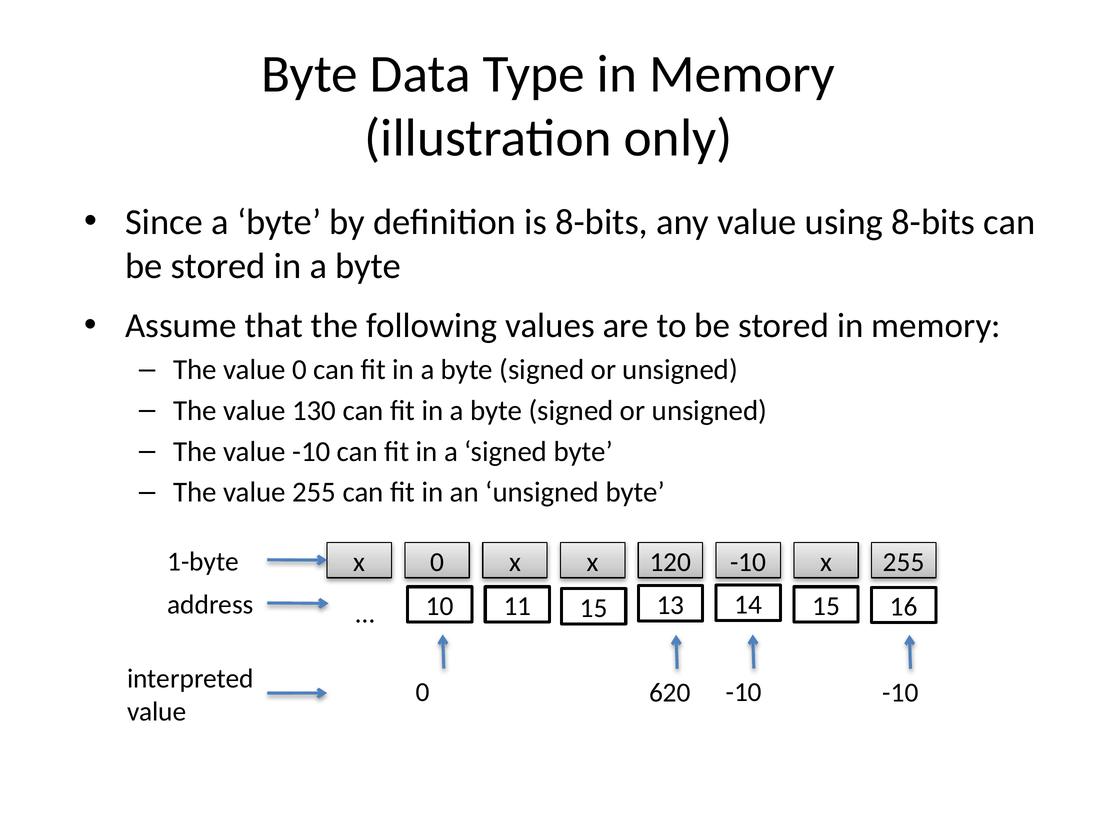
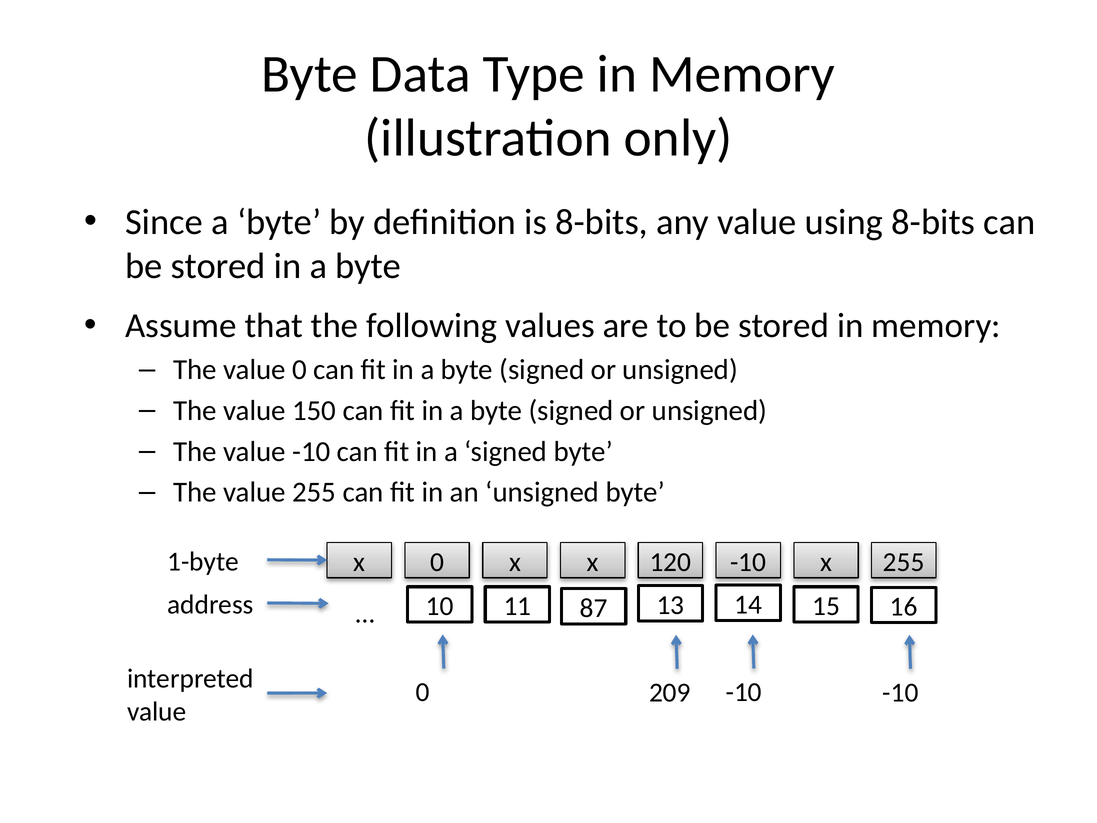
130: 130 -> 150
11 15: 15 -> 87
620: 620 -> 209
